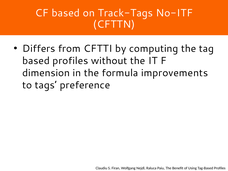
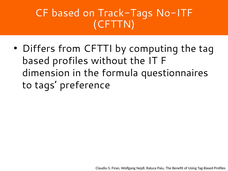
improvements: improvements -> questionnaires
